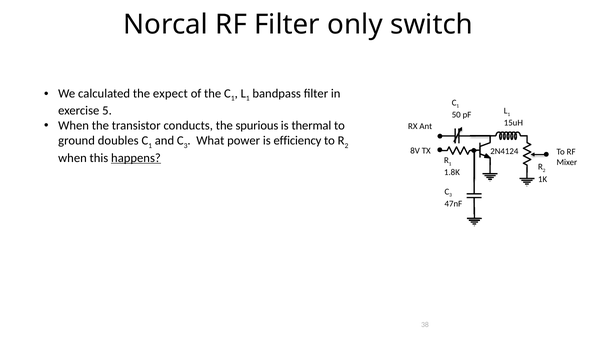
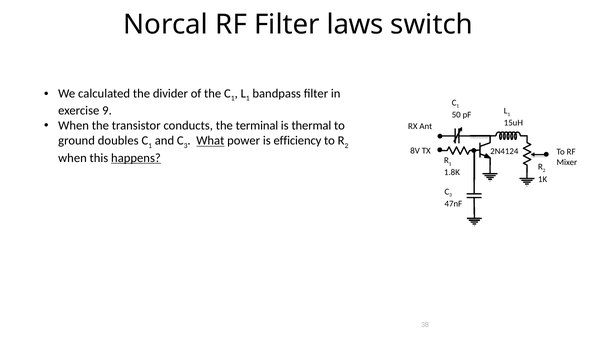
only: only -> laws
expect: expect -> divider
5: 5 -> 9
spurious: spurious -> terminal
What underline: none -> present
